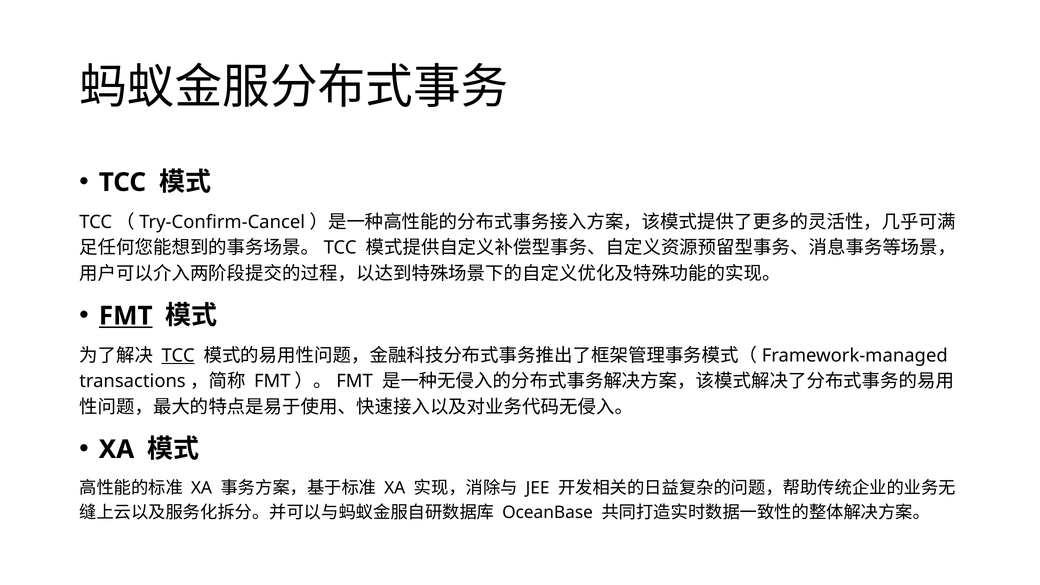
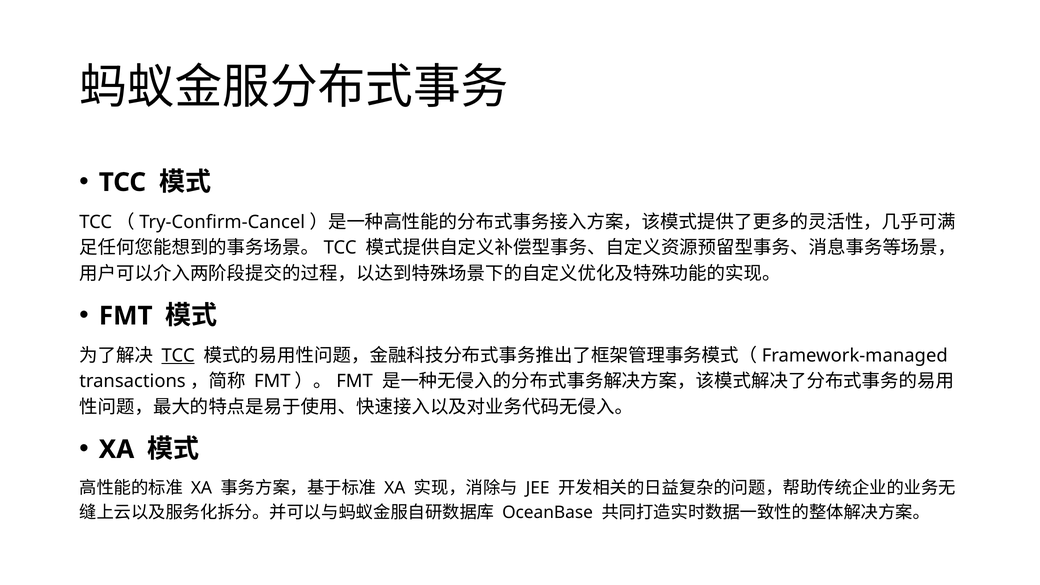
FMT underline: present -> none
